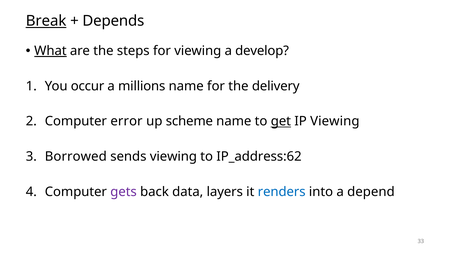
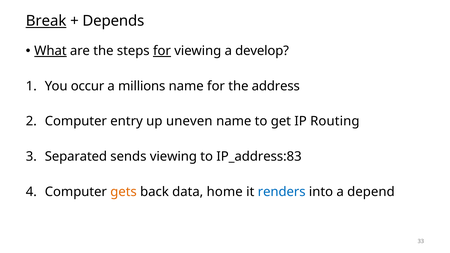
for at (162, 51) underline: none -> present
delivery: delivery -> address
error: error -> entry
scheme: scheme -> uneven
get underline: present -> none
IP Viewing: Viewing -> Routing
Borrowed: Borrowed -> Separated
IP_address:62: IP_address:62 -> IP_address:83
gets colour: purple -> orange
layers: layers -> home
